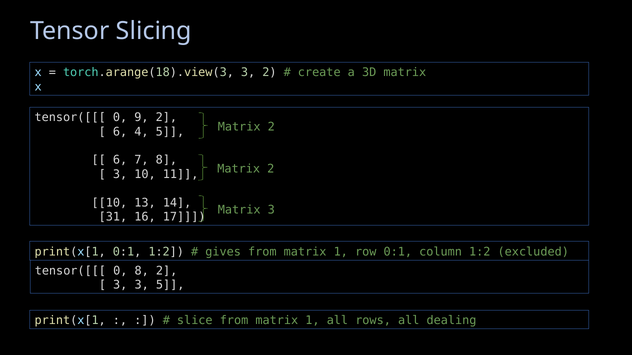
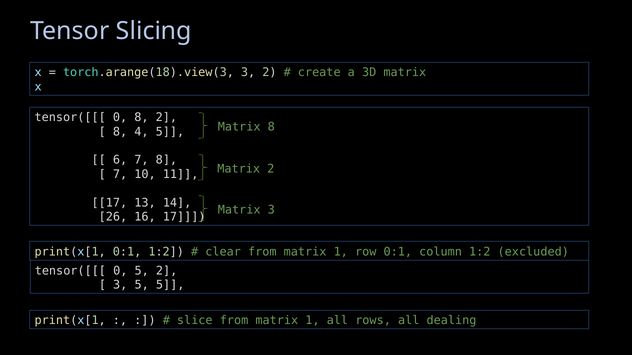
0 9: 9 -> 8
2 at (271, 127): 2 -> 8
6 at (120, 132): 6 -> 8
3 at (120, 174): 3 -> 7
10 at (109, 203): 10 -> 17
31: 31 -> 26
gives: gives -> clear
0 8: 8 -> 5
3 3: 3 -> 5
